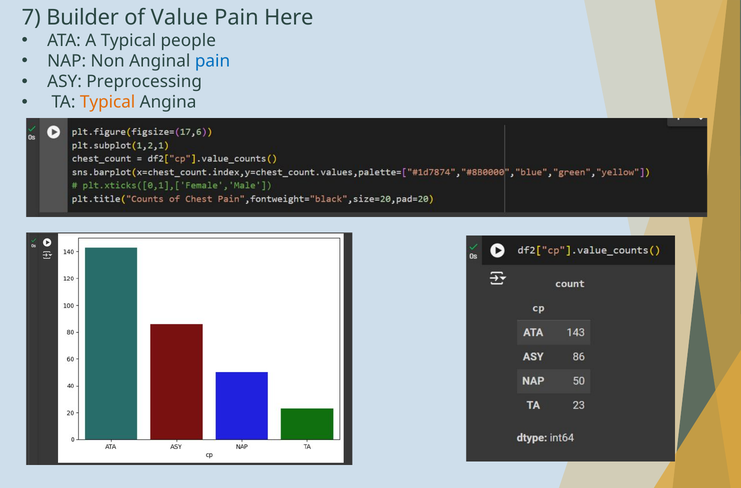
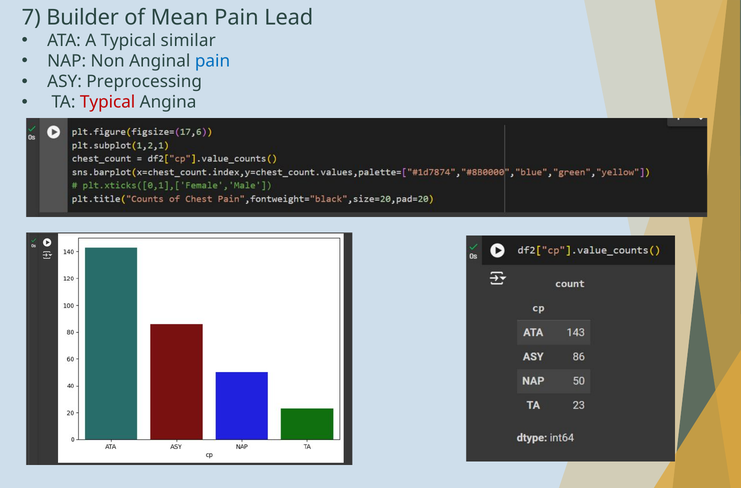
Value: Value -> Mean
Here: Here -> Lead
people: people -> similar
Typical at (108, 102) colour: orange -> red
